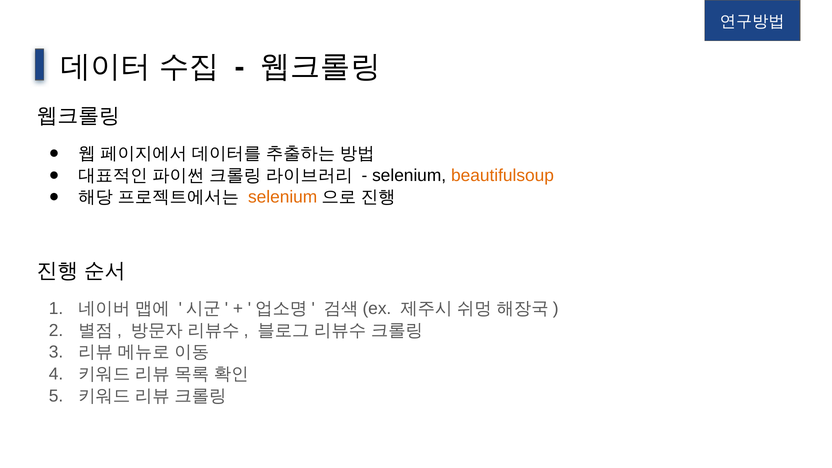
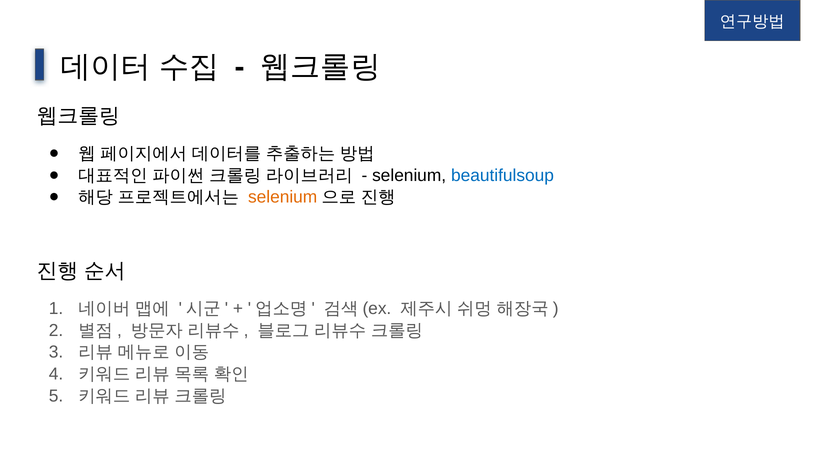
beautifulsoup colour: orange -> blue
